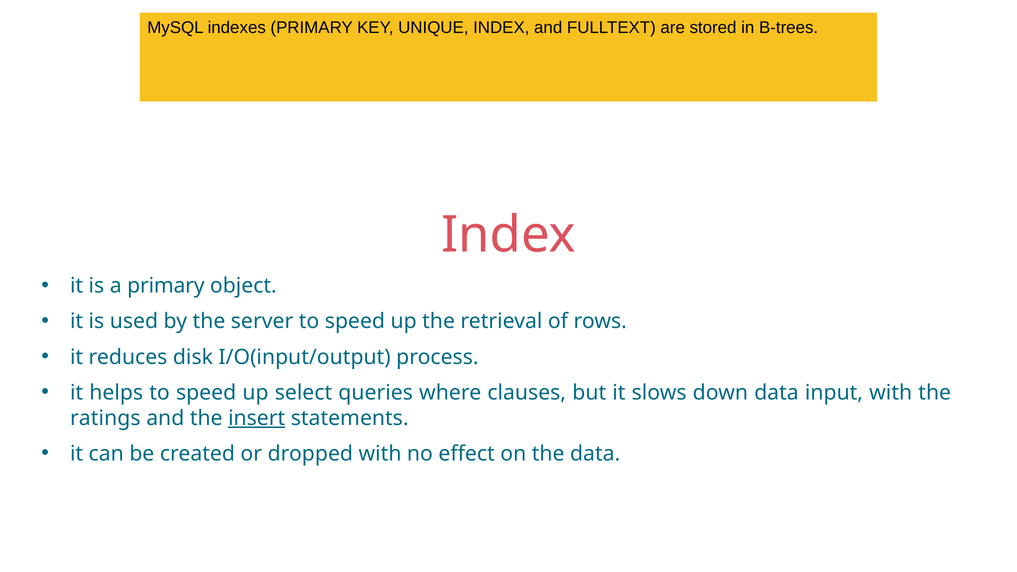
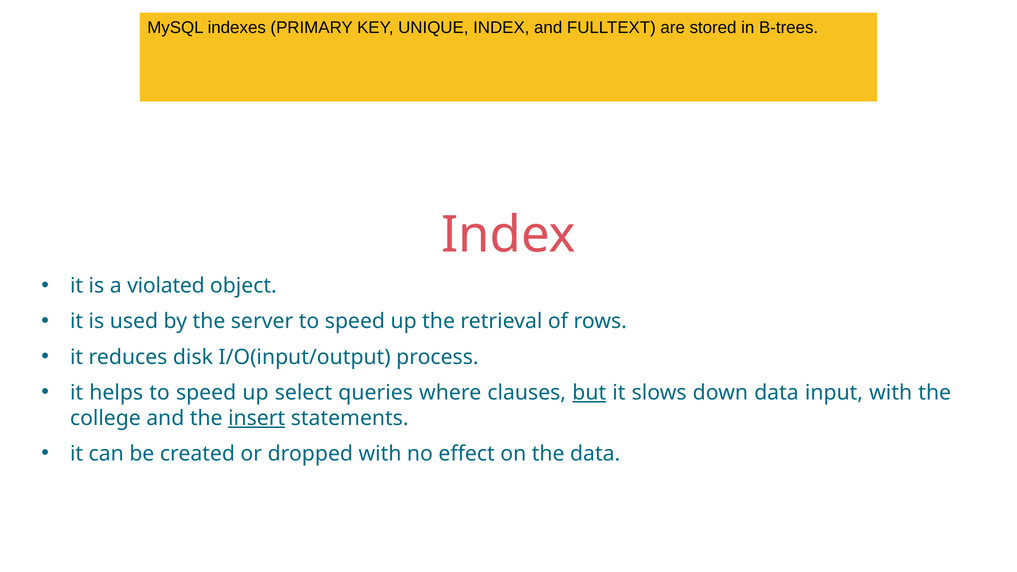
a primary: primary -> violated
but underline: none -> present
ratings: ratings -> college
